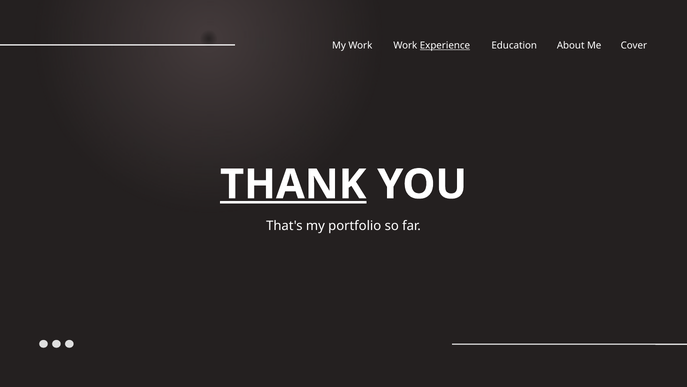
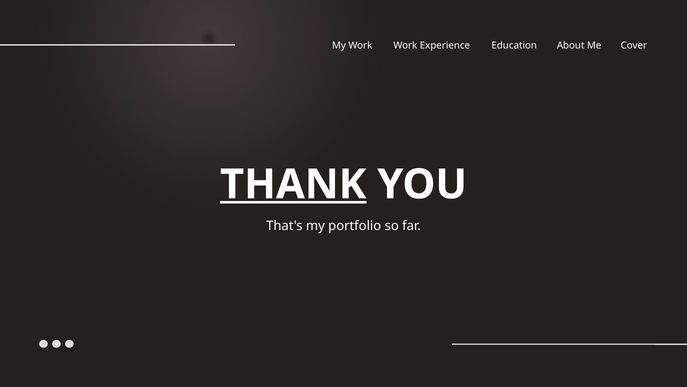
Experience underline: present -> none
